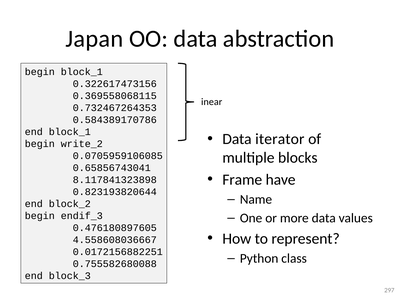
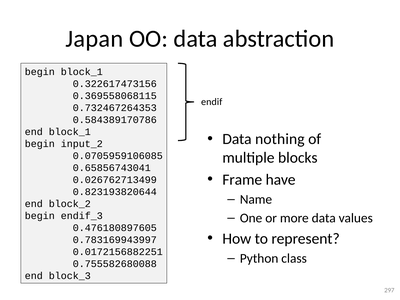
inear: inear -> endif
iterator: iterator -> nothing
write_2: write_2 -> input_2
8.117841323898: 8.117841323898 -> 0.026762713499
4.558608036667: 4.558608036667 -> 0.783169943997
